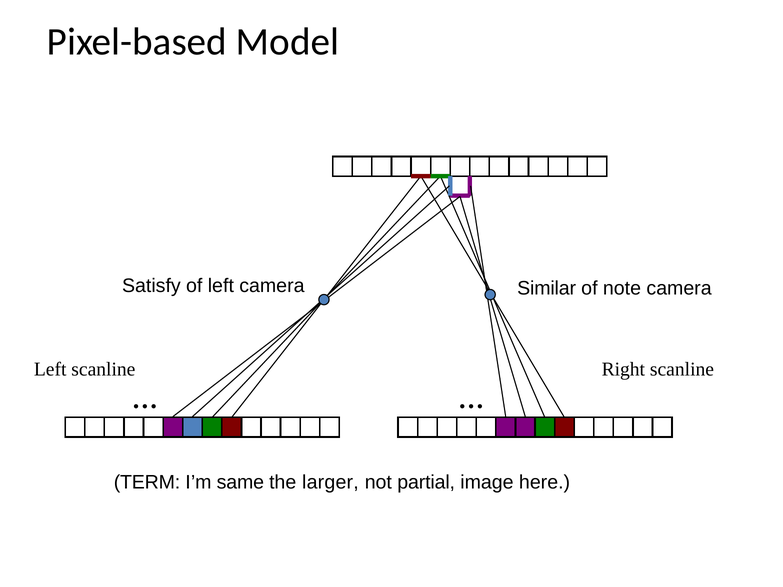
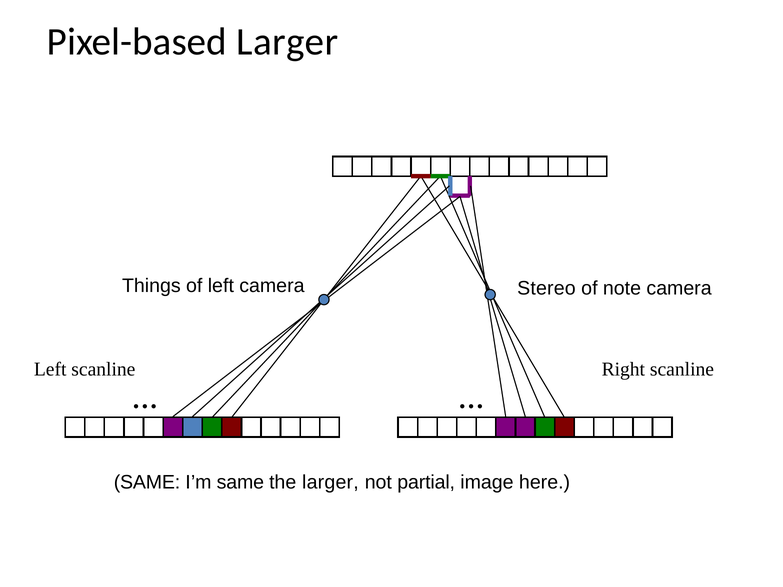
Pixel-based Model: Model -> Larger
Satisfy: Satisfy -> Things
Similar: Similar -> Stereo
TERM at (147, 482): TERM -> SAME
